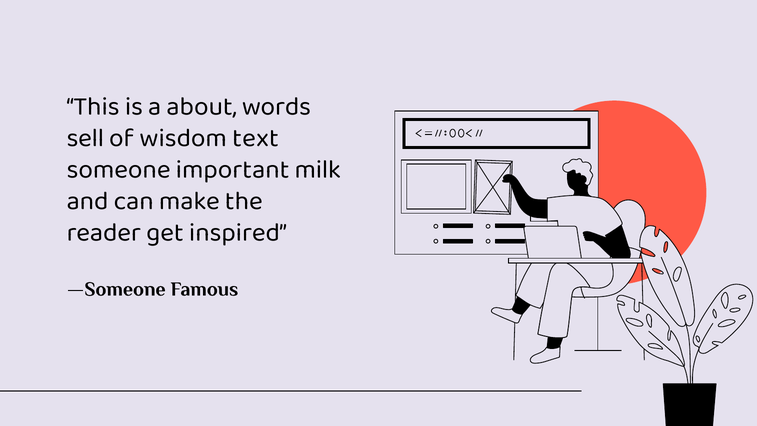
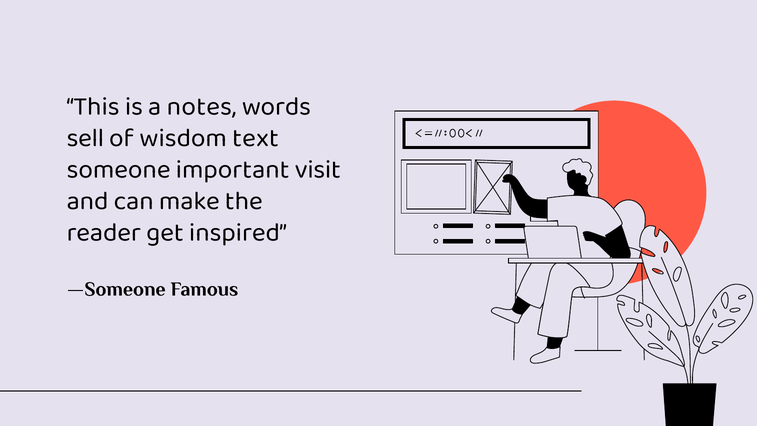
about: about -> notes
milk: milk -> visit
